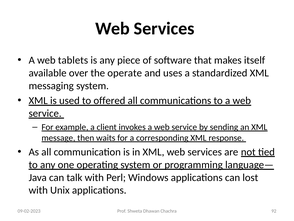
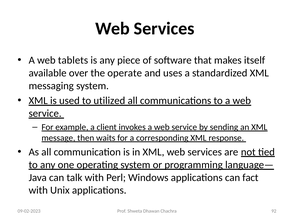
offered: offered -> utilized
lost: lost -> fact
